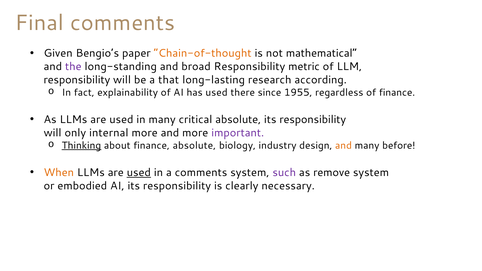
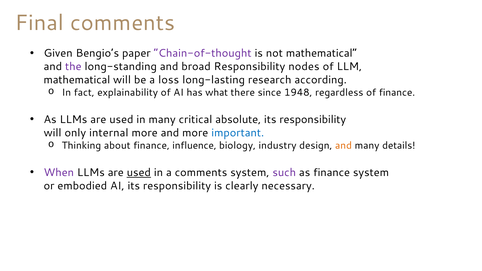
Chain-of-thought colour: orange -> purple
metric: metric -> nodes
responsibility at (77, 80): responsibility -> mathematical
that: that -> loss
has used: used -> what
1955: 1955 -> 1948
important colour: purple -> blue
Thinking underline: present -> none
finance absolute: absolute -> influence
before: before -> details
When colour: orange -> purple
as remove: remove -> finance
